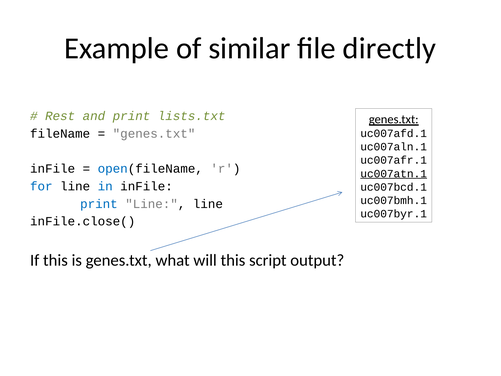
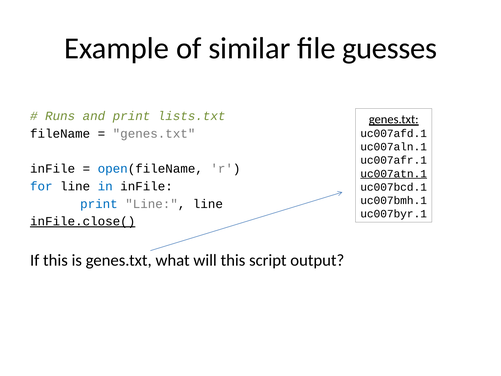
directly: directly -> guesses
Rest: Rest -> Runs
inFile.close( underline: none -> present
